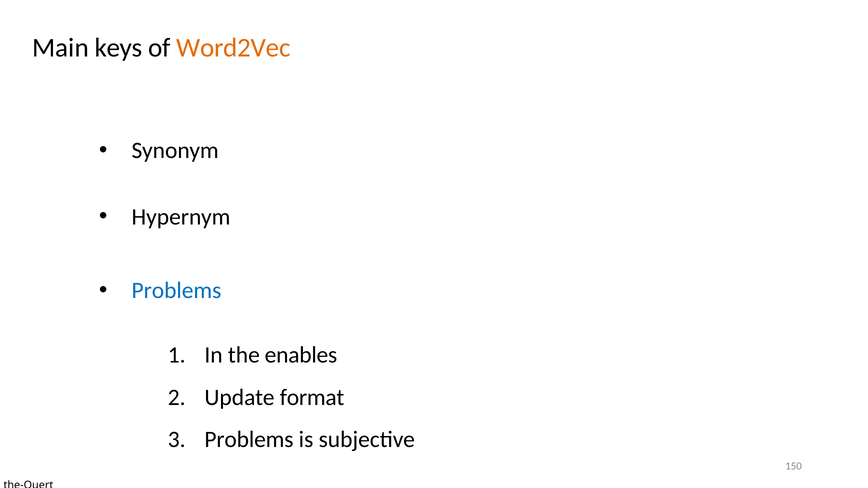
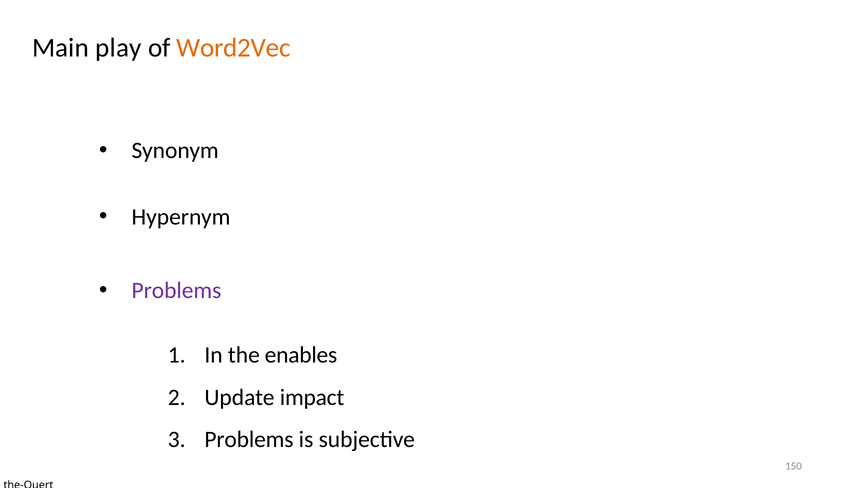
keys: keys -> play
Problems at (176, 291) colour: blue -> purple
format: format -> impact
